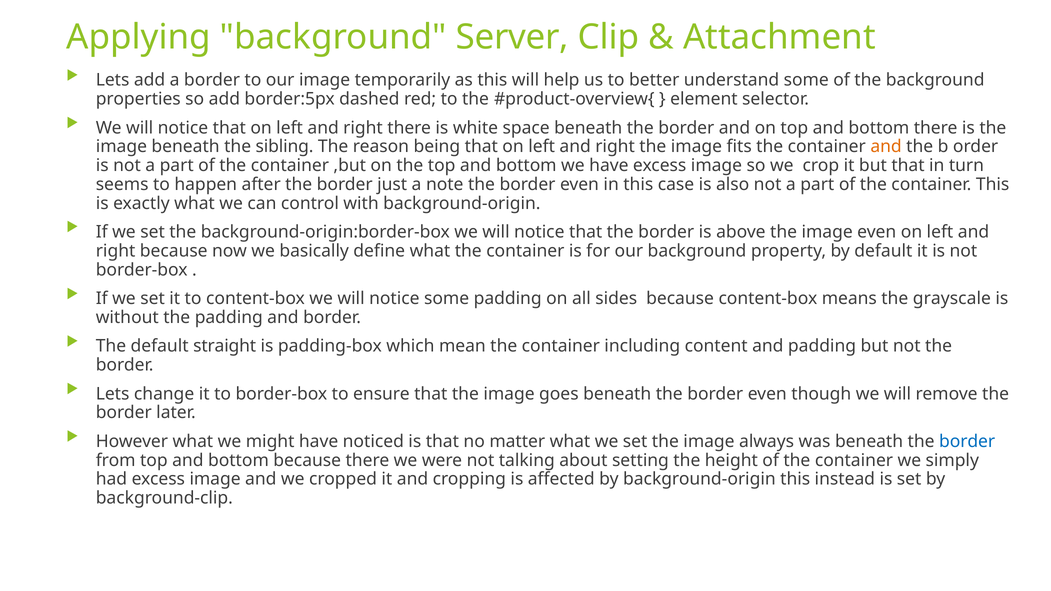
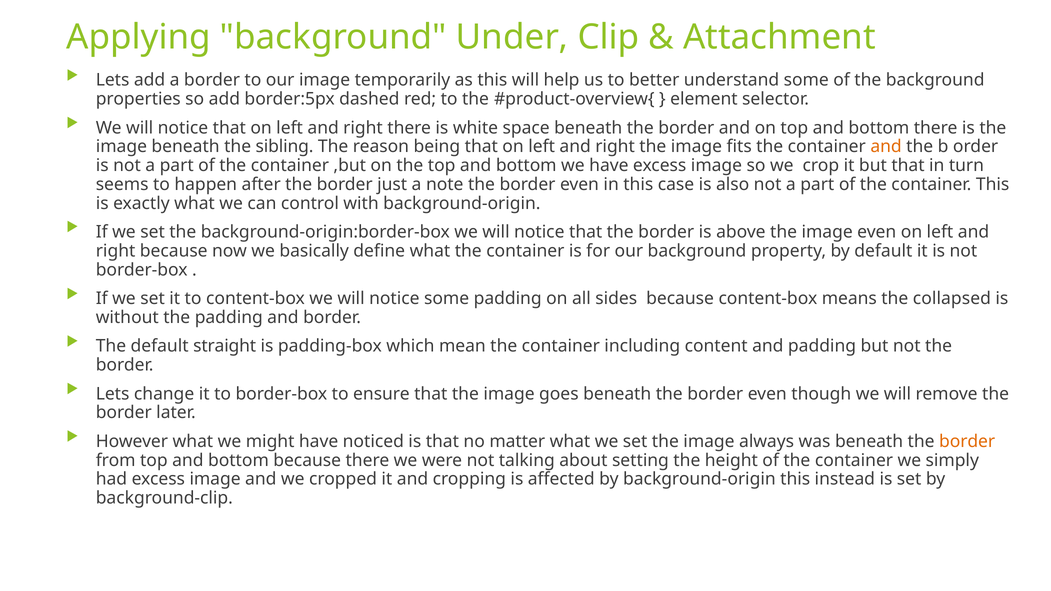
Server: Server -> Under
grayscale: grayscale -> collapsed
border at (967, 442) colour: blue -> orange
